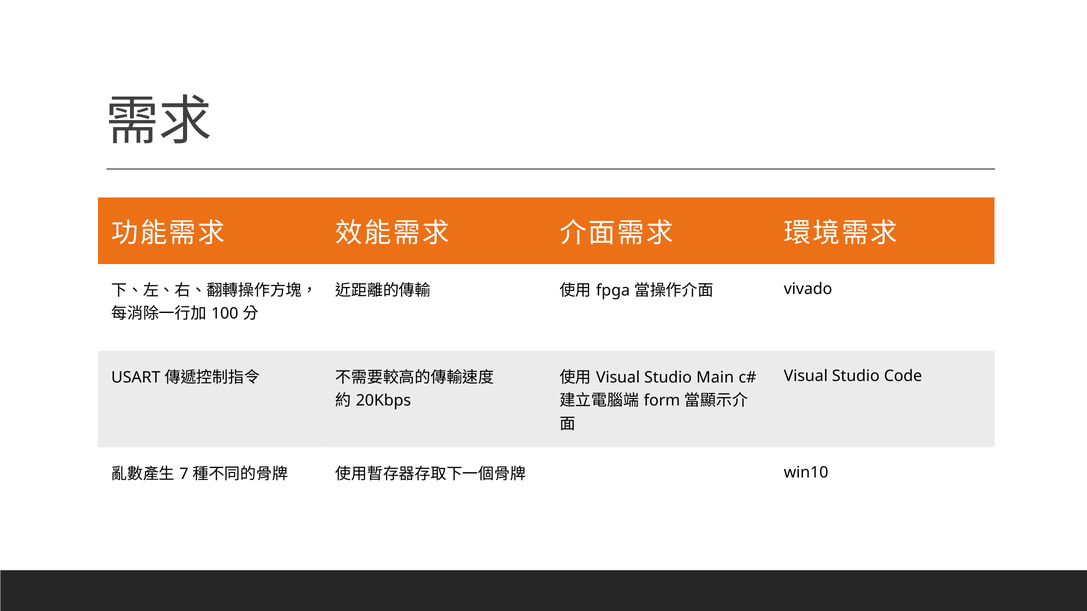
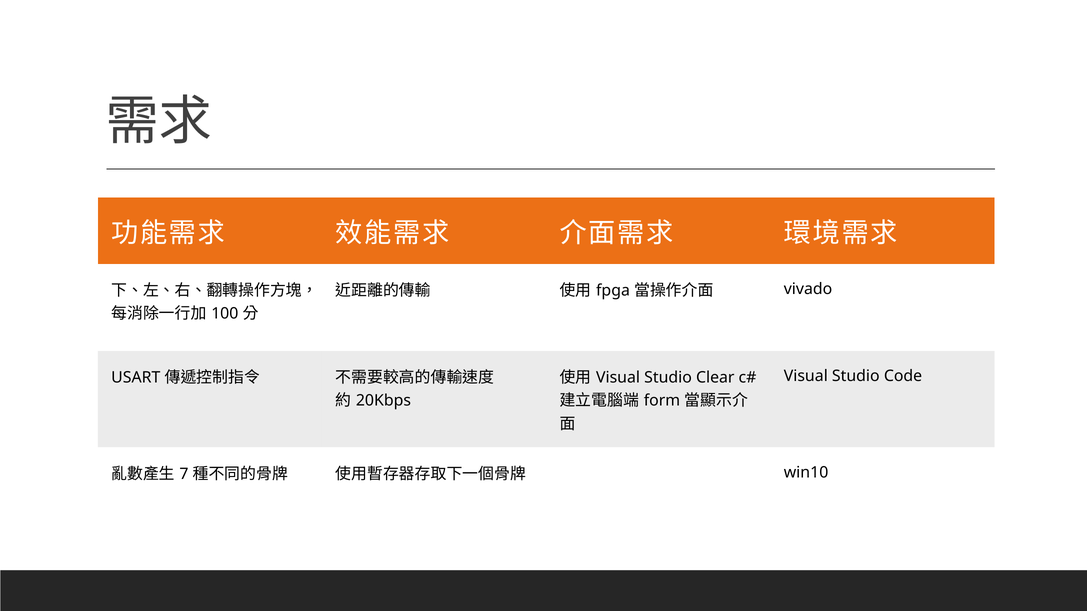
Main: Main -> Clear
